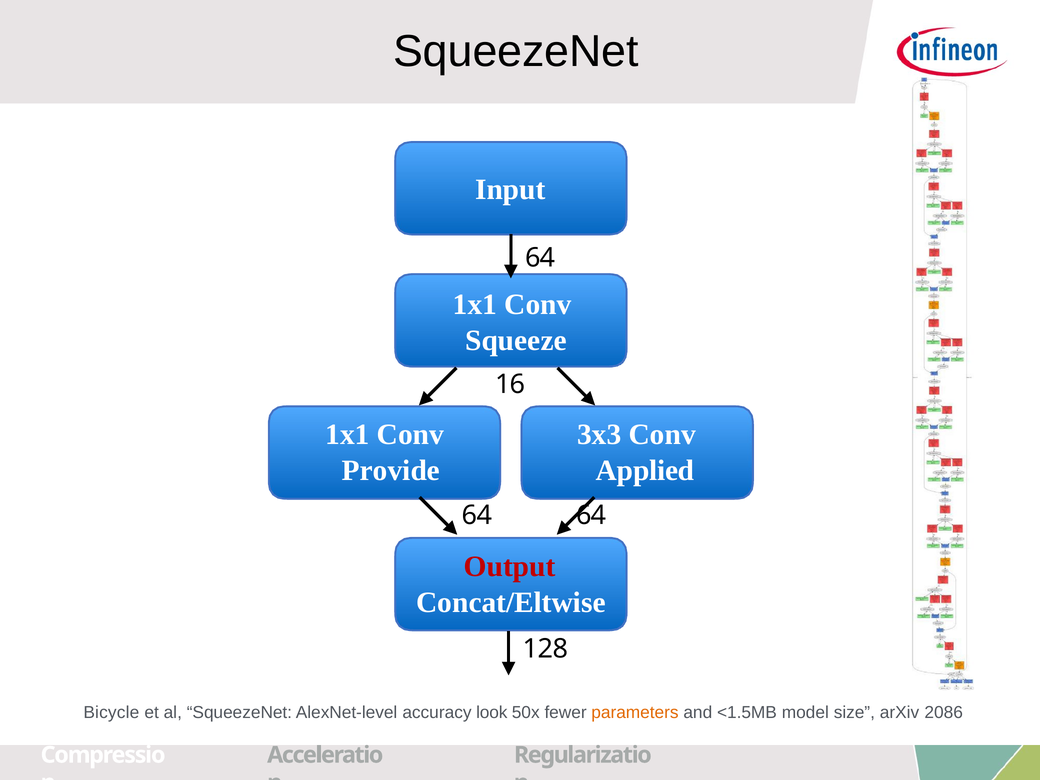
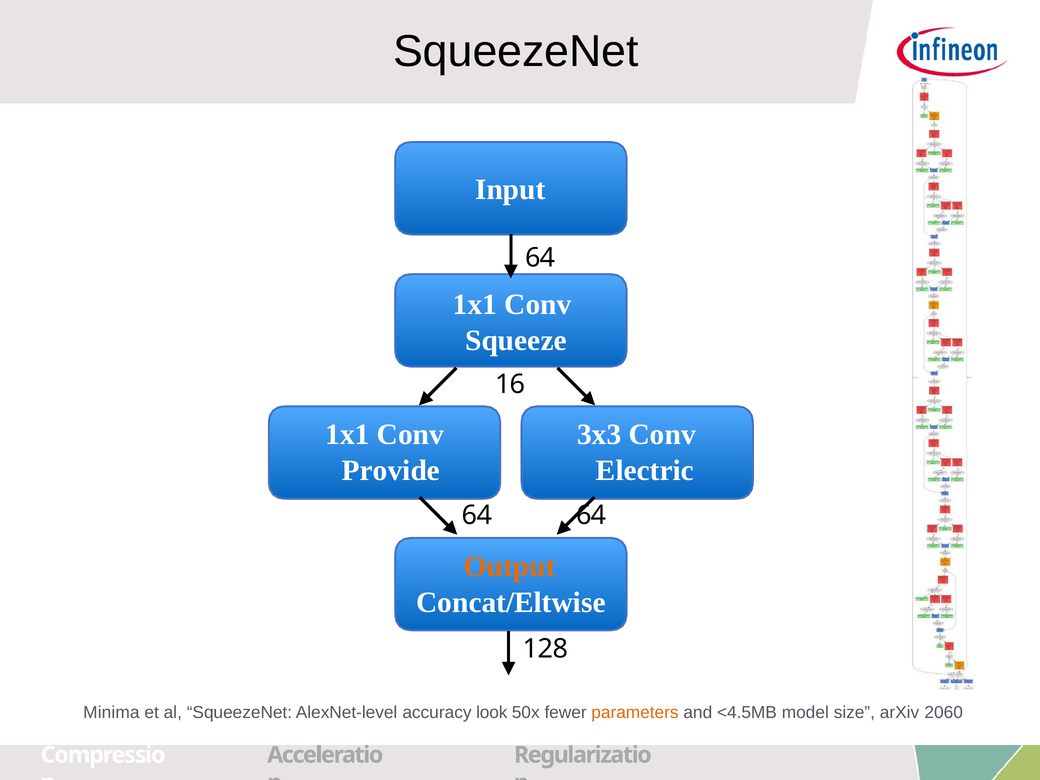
Applied: Applied -> Electric
Output colour: red -> orange
Bicycle: Bicycle -> Minima
<1.5MB: <1.5MB -> <4.5MB
2086: 2086 -> 2060
